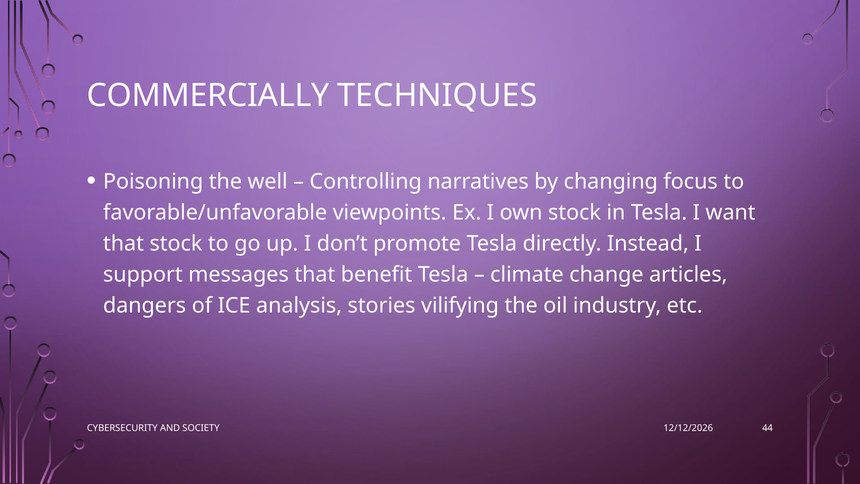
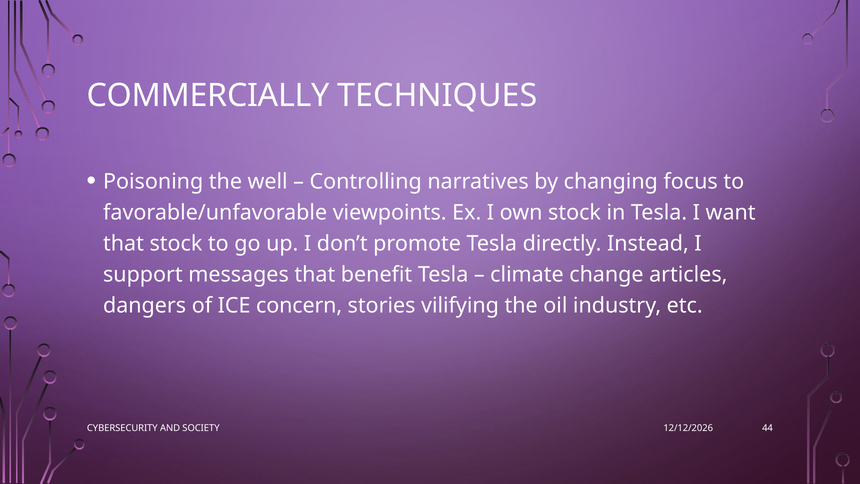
analysis: analysis -> concern
